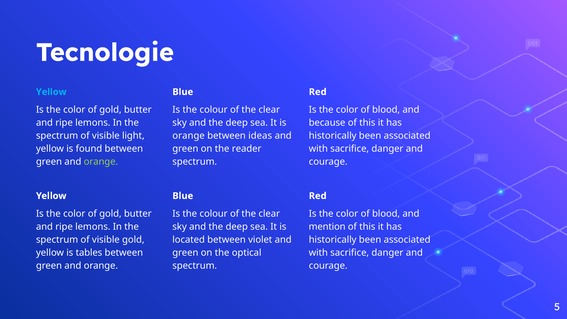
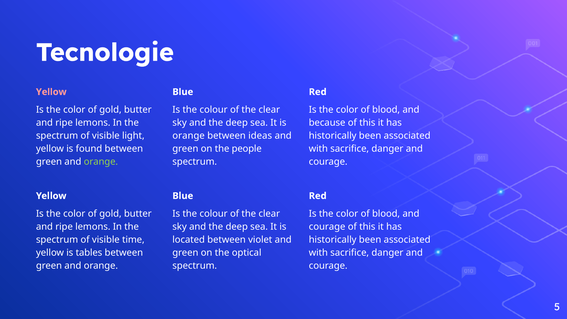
Yellow at (51, 92) colour: light blue -> pink
reader: reader -> people
mention at (327, 227): mention -> courage
visible gold: gold -> time
